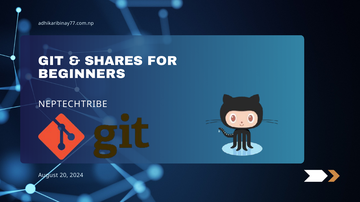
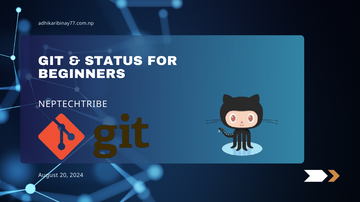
SHARES: SHARES -> STATUS
